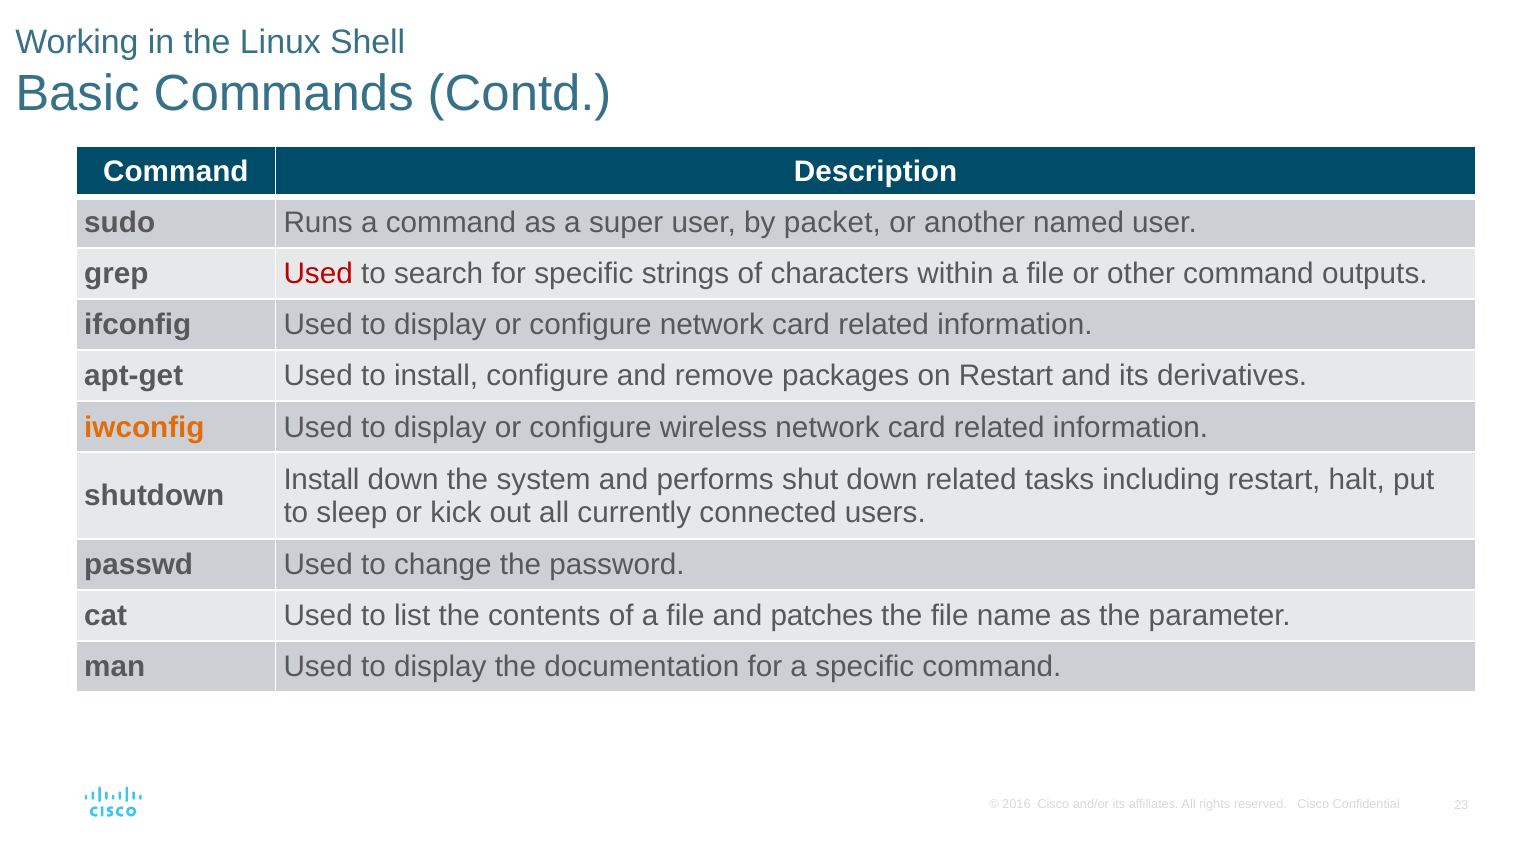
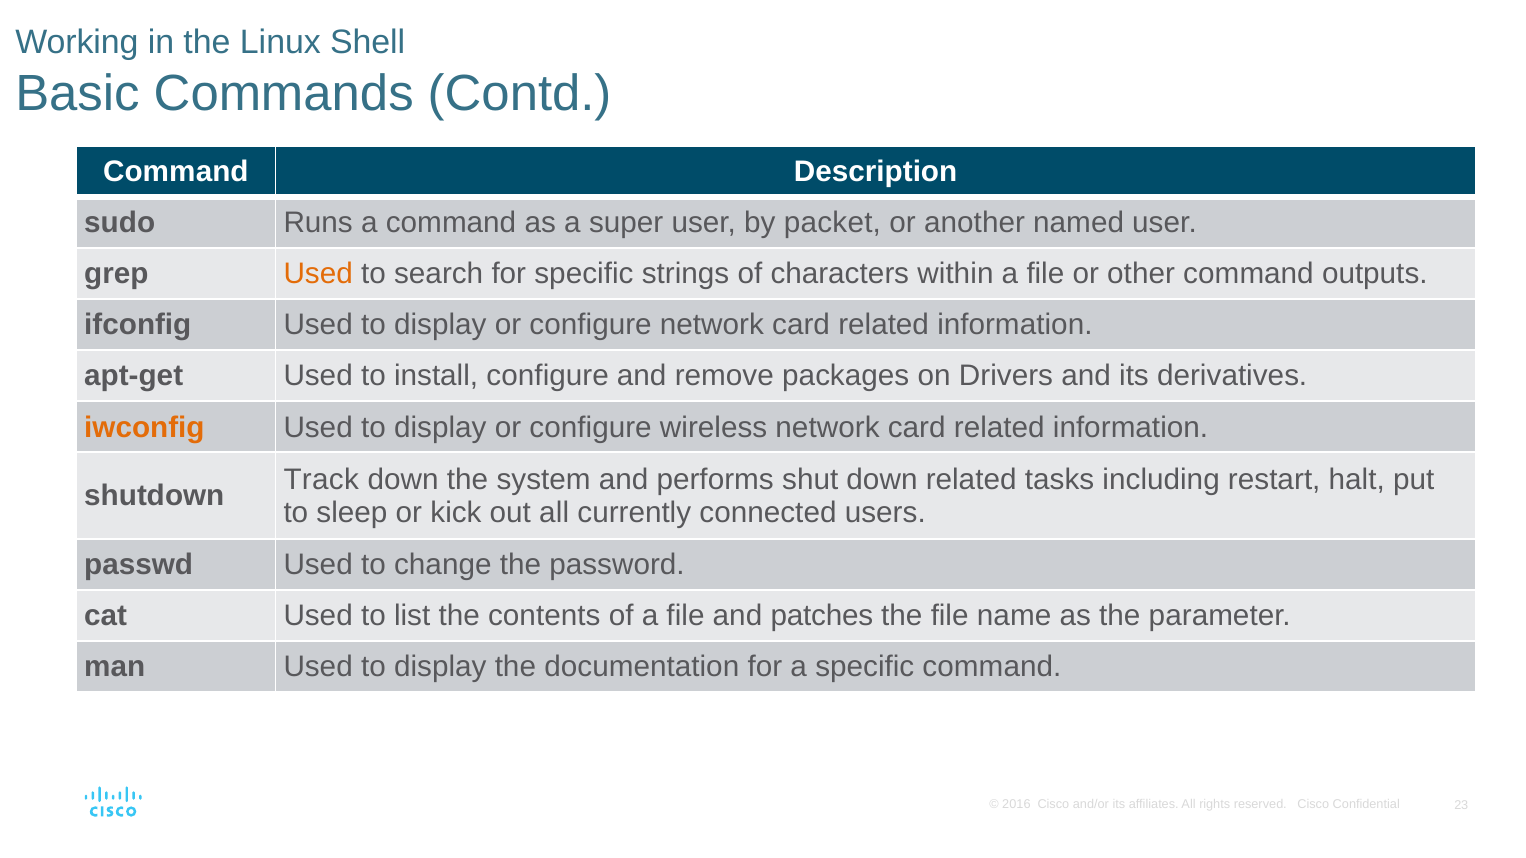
Used at (318, 274) colour: red -> orange
on Restart: Restart -> Drivers
Install at (322, 480): Install -> Track
